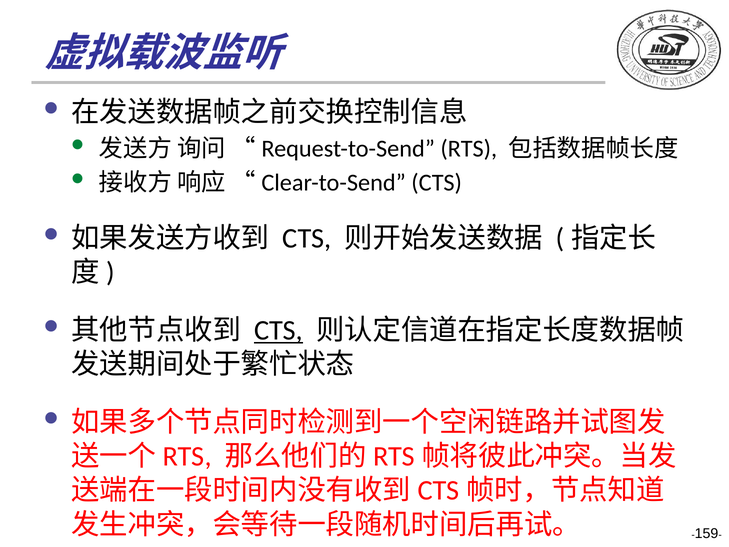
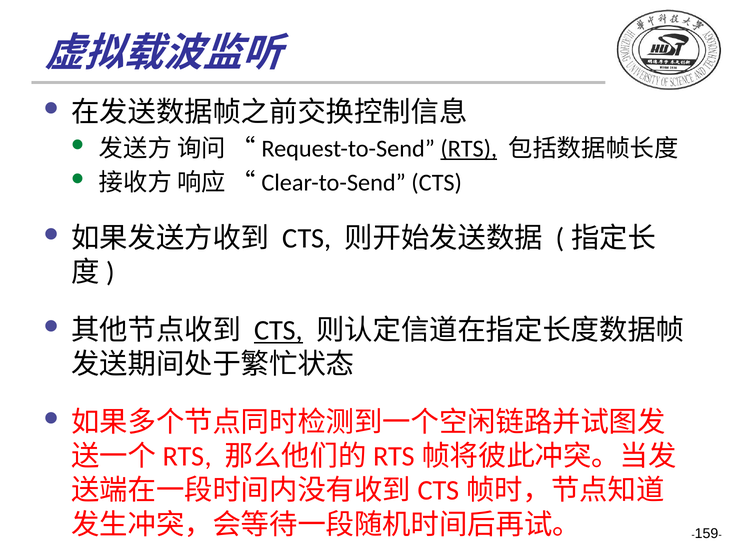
RTS underline: none -> present
